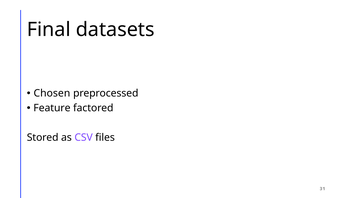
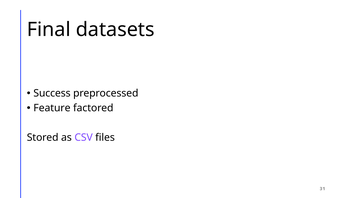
Chosen: Chosen -> Success
